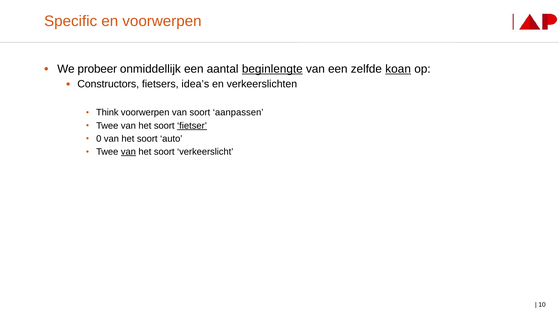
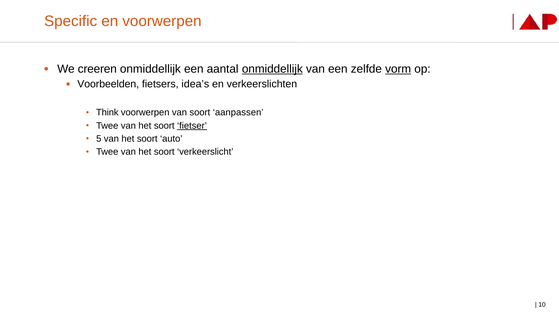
probeer: probeer -> creeren
aantal beginlengte: beginlengte -> onmiddellijk
koan: koan -> vorm
Constructors: Constructors -> Voorbeelden
0: 0 -> 5
van at (128, 151) underline: present -> none
